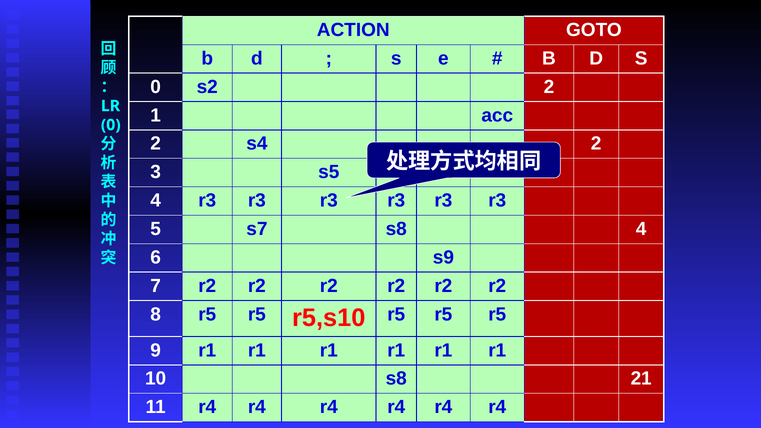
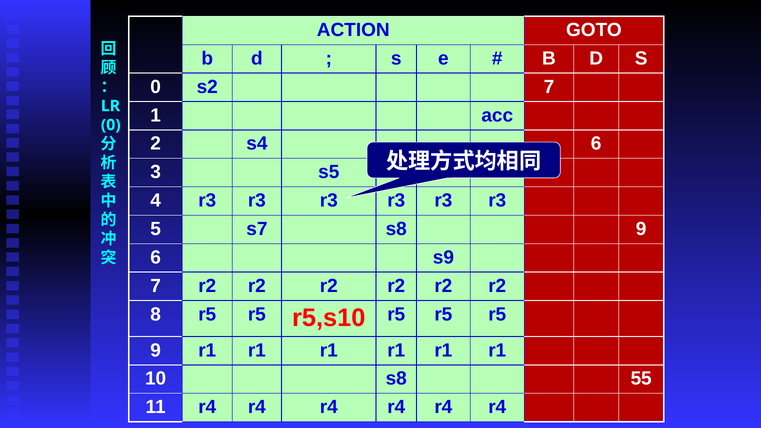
s2 2: 2 -> 7
s4 2: 2 -> 6
s8 4: 4 -> 9
21: 21 -> 55
